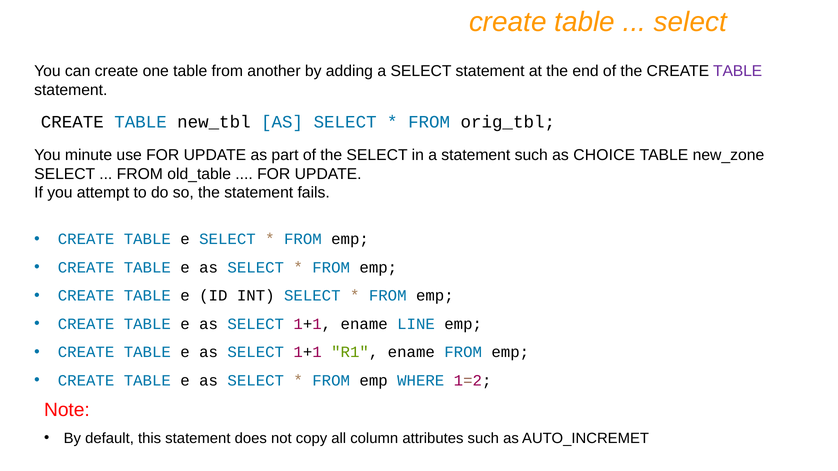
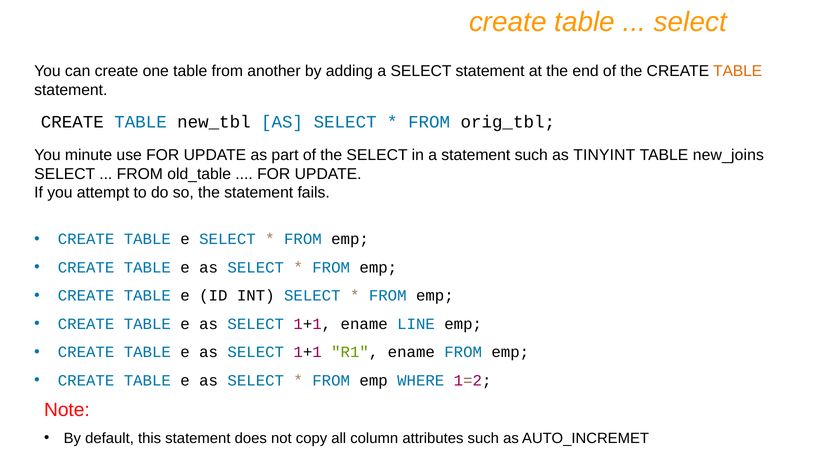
TABLE at (738, 71) colour: purple -> orange
CHOICE: CHOICE -> TINYINT
new_zone: new_zone -> new_joins
